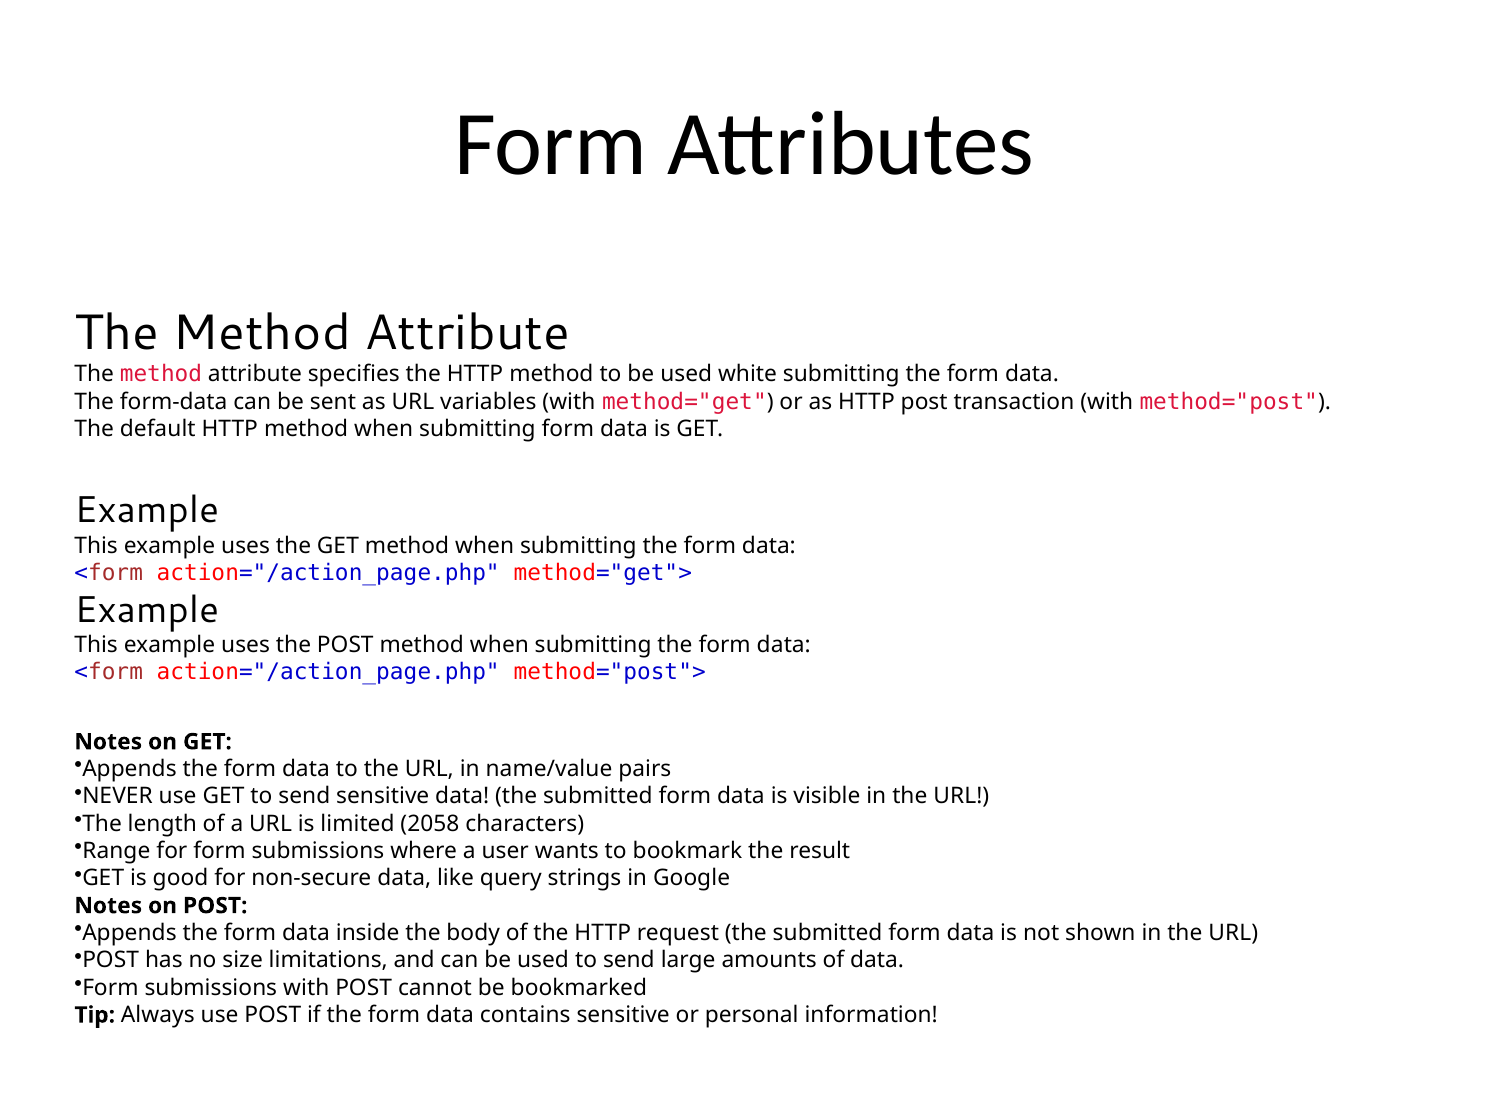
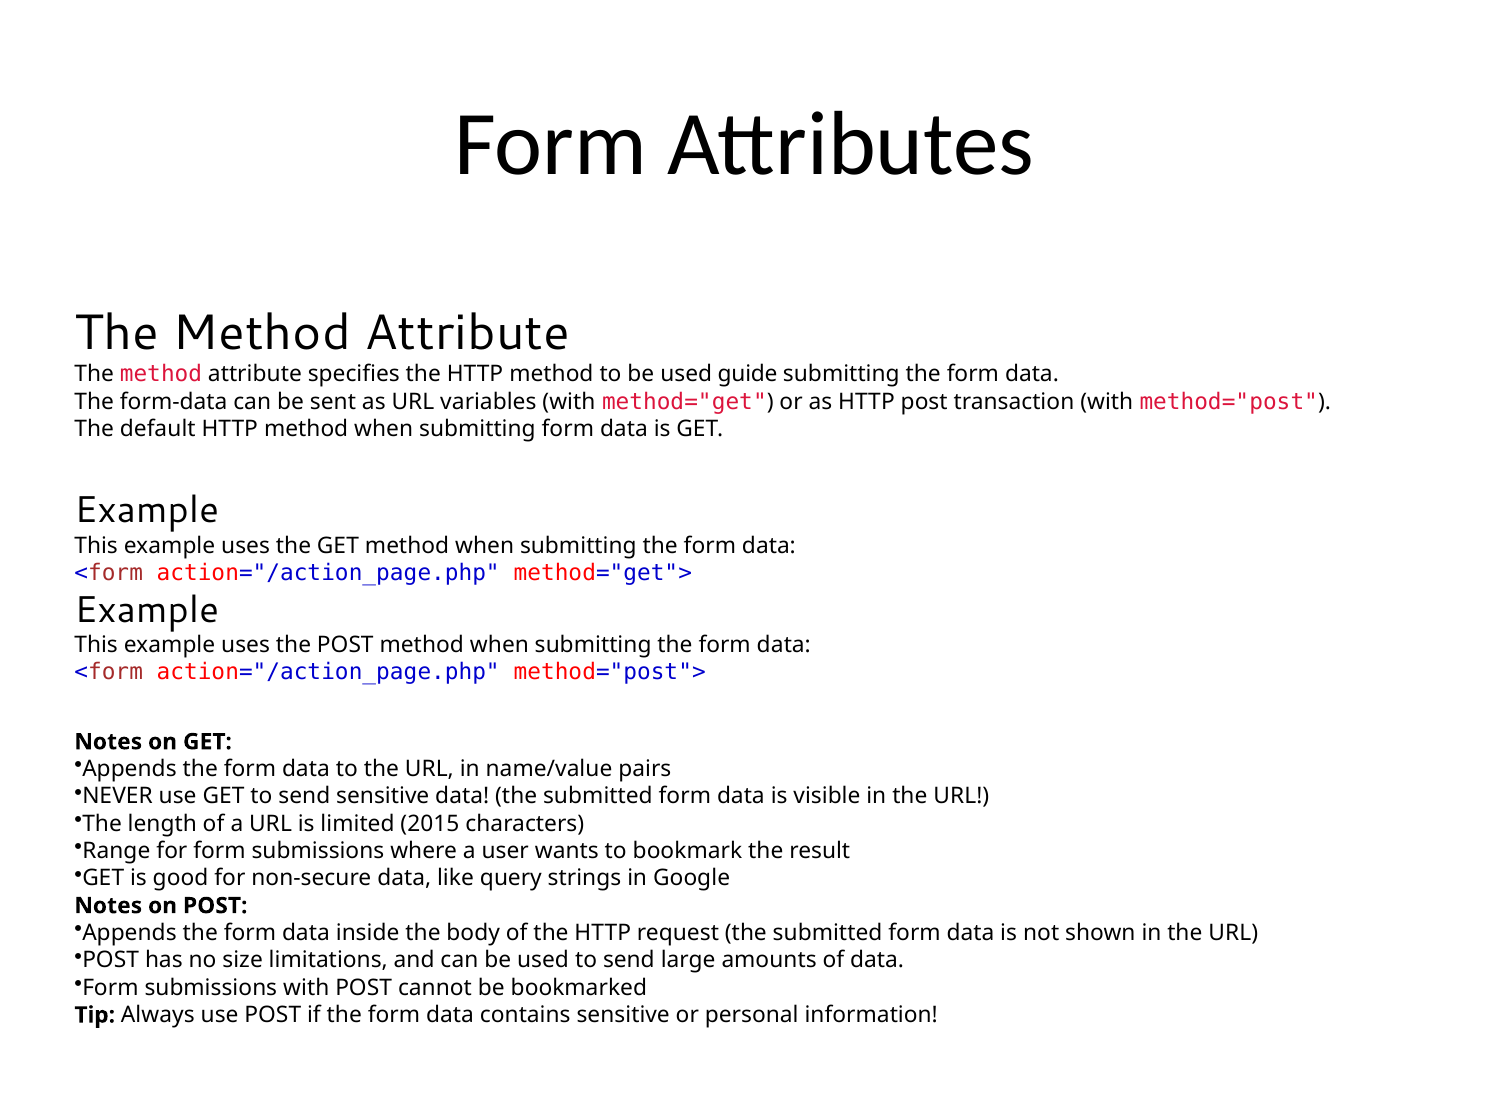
white: white -> guide
2058: 2058 -> 2015
